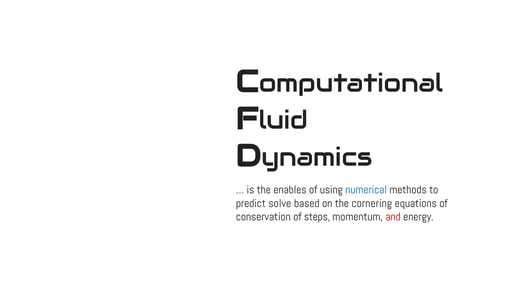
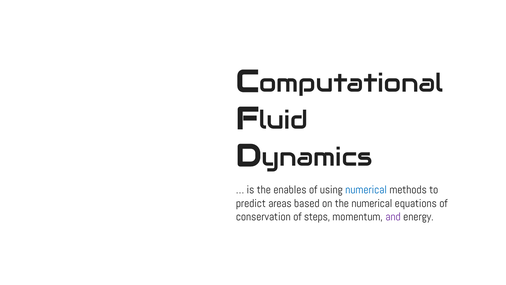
solve: solve -> areas
the cornering: cornering -> numerical
and colour: red -> purple
